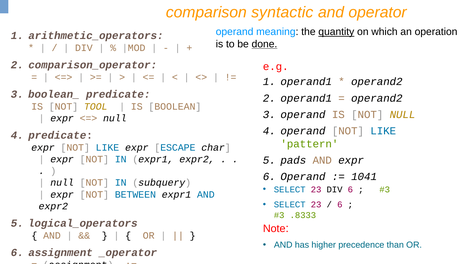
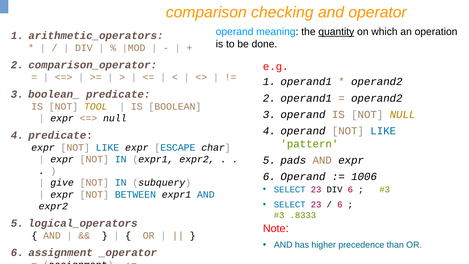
syntactic: syntactic -> checking
done underline: present -> none
1041: 1041 -> 1006
null at (62, 183): null -> give
